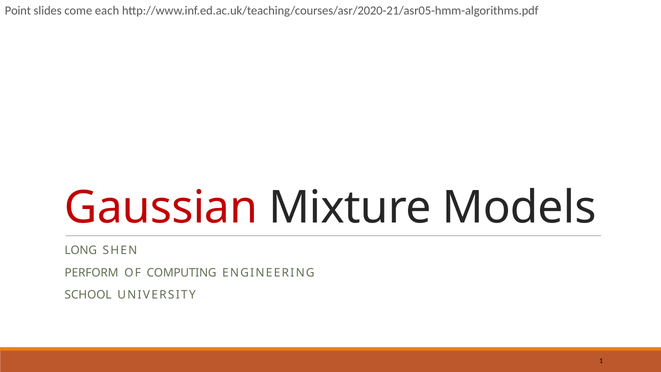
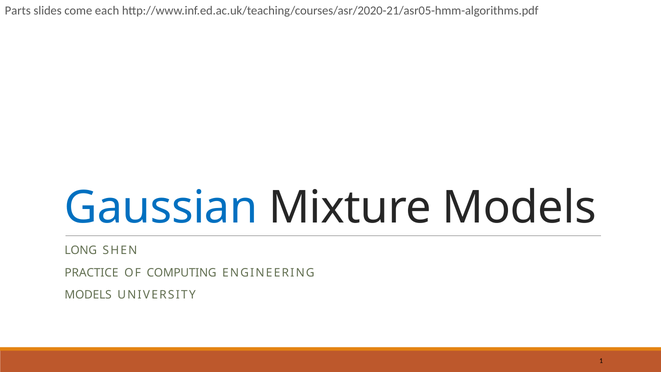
Point: Point -> Parts
Gaussian colour: red -> blue
PERFORM: PERFORM -> PRACTICE
SCHOOL at (88, 295): SCHOOL -> MODELS
